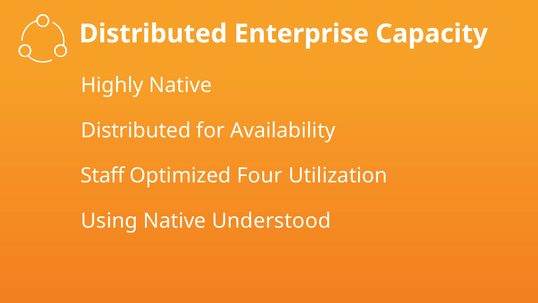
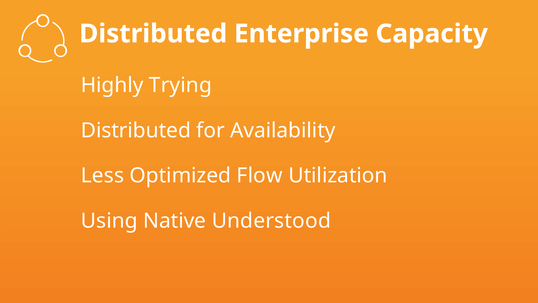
Highly Native: Native -> Trying
Staff: Staff -> Less
Four: Four -> Flow
